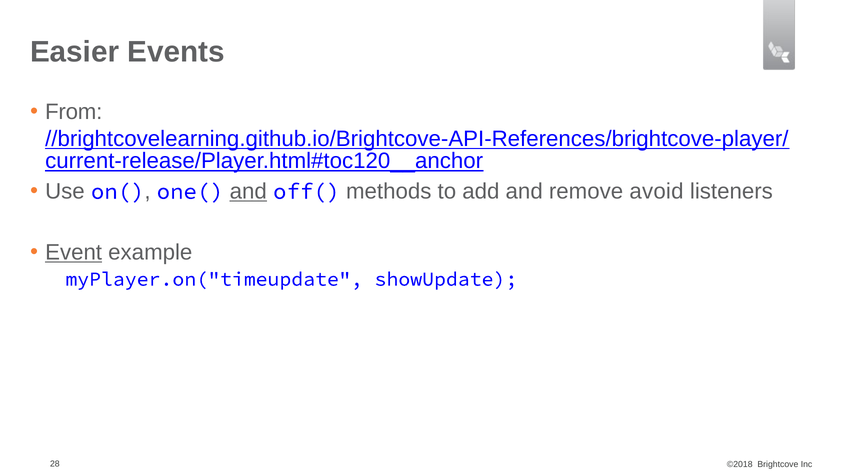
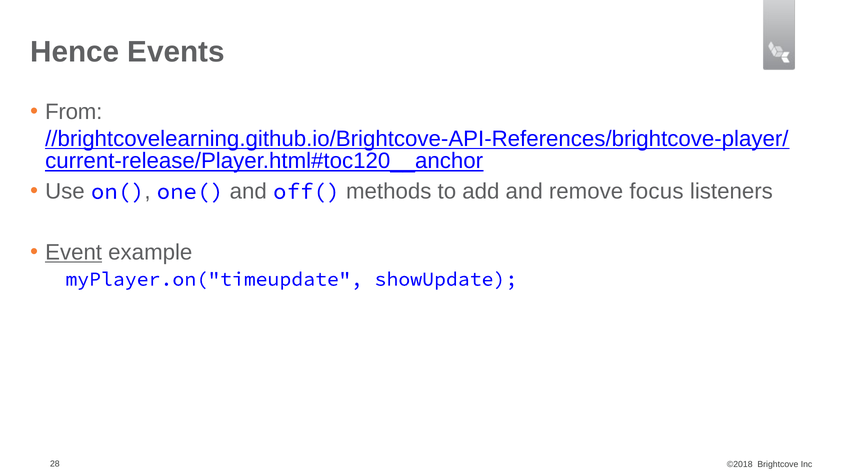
Easier: Easier -> Hence
and at (248, 191) underline: present -> none
avoid: avoid -> focus
